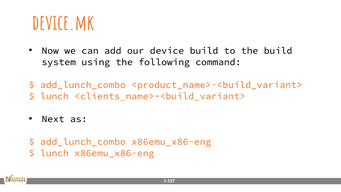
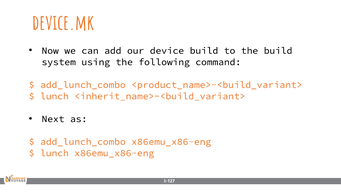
<clients_name>-<build_variant>: <clients_name>-<build_variant> -> <inherit_name>-<build_variant>
